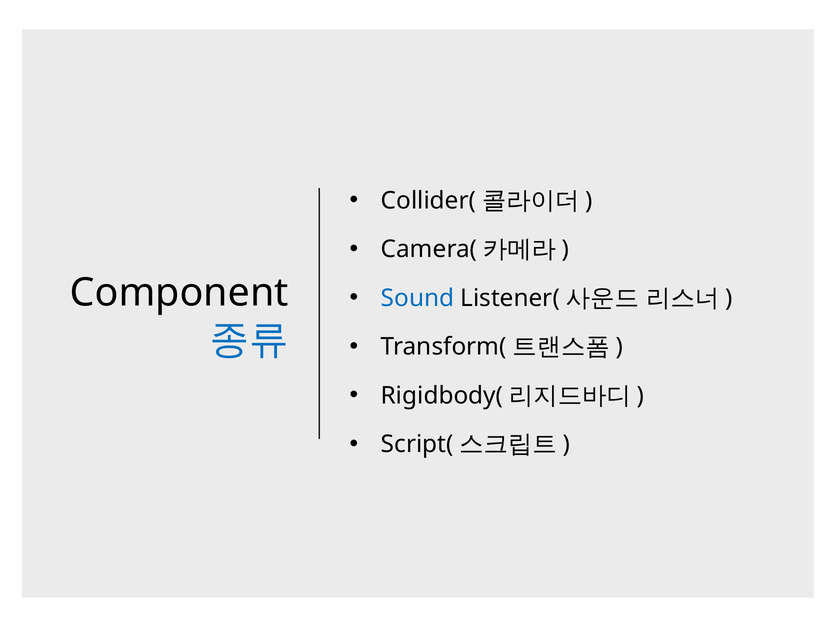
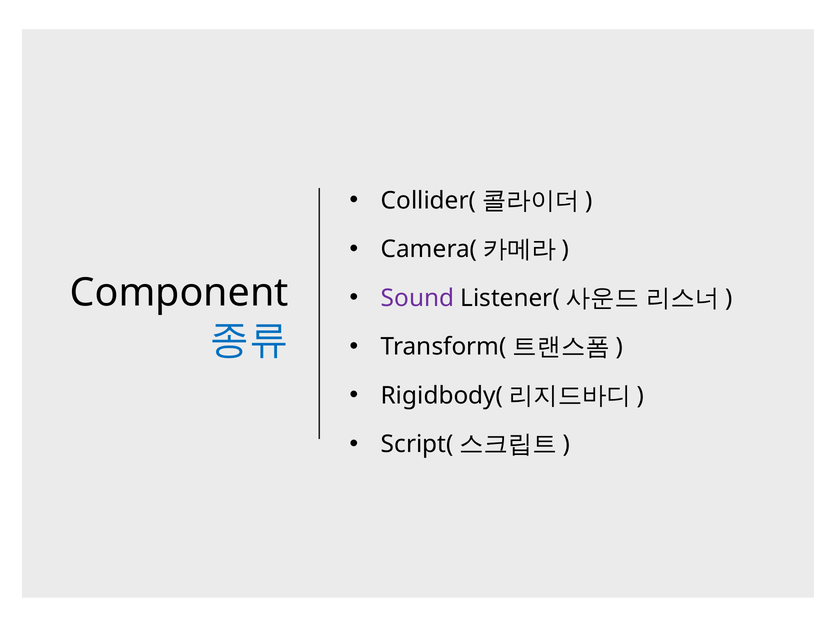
Sound colour: blue -> purple
